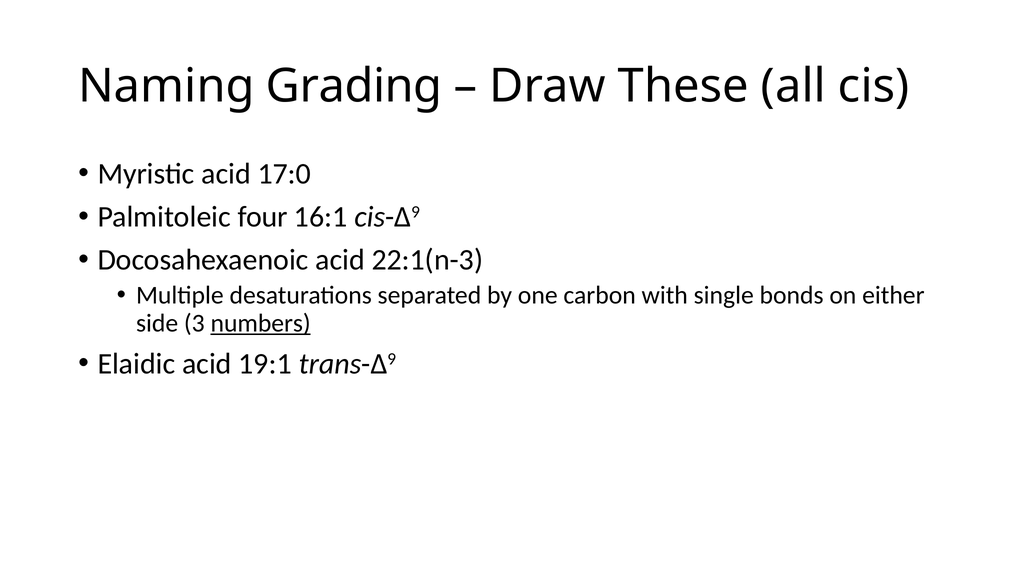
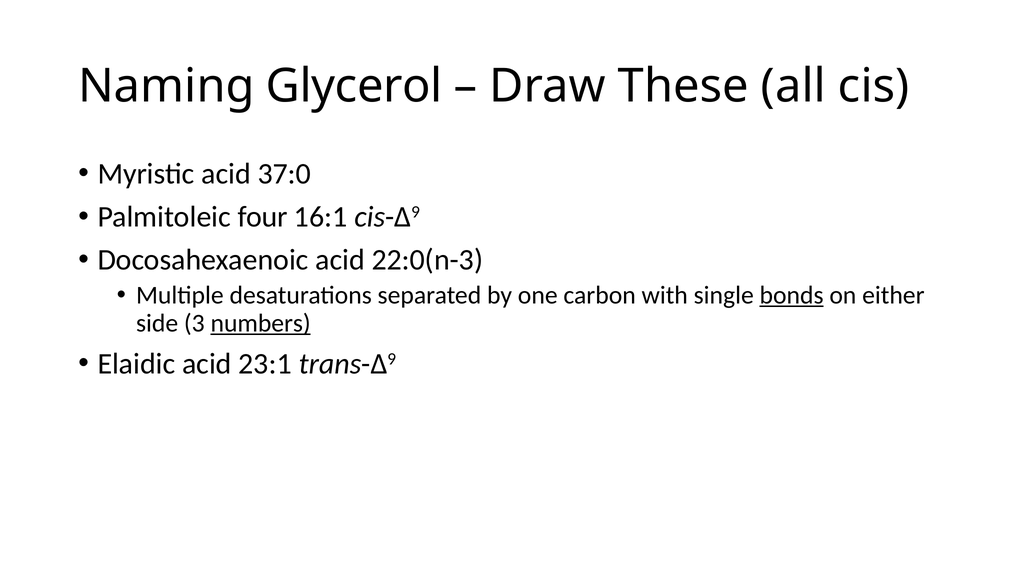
Grading: Grading -> Glycerol
17:0: 17:0 -> 37:0
22:1(n-3: 22:1(n-3 -> 22:0(n-3
bonds underline: none -> present
19:1: 19:1 -> 23:1
